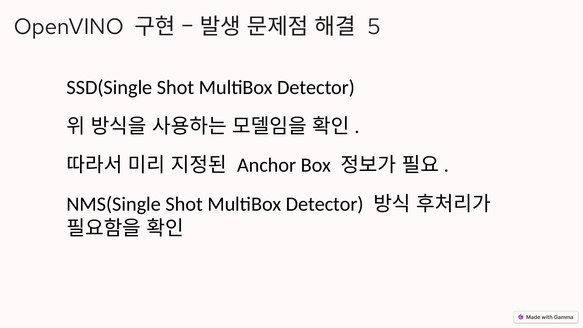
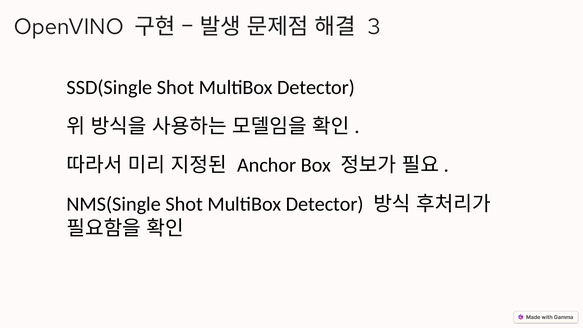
5: 5 -> 3
